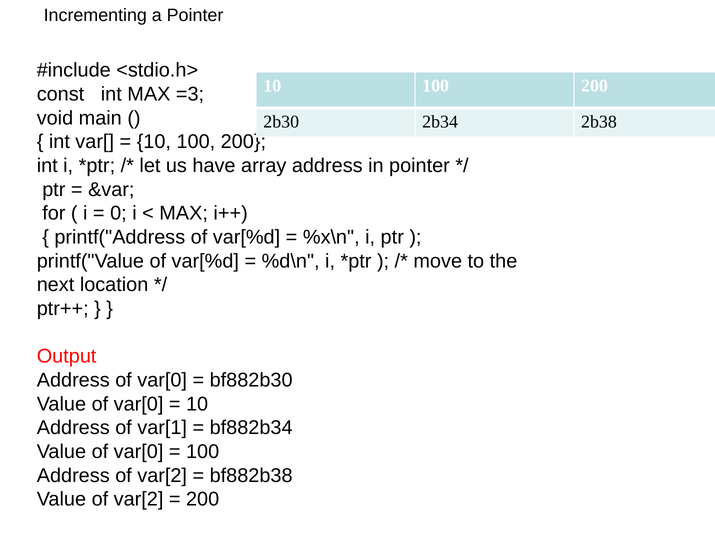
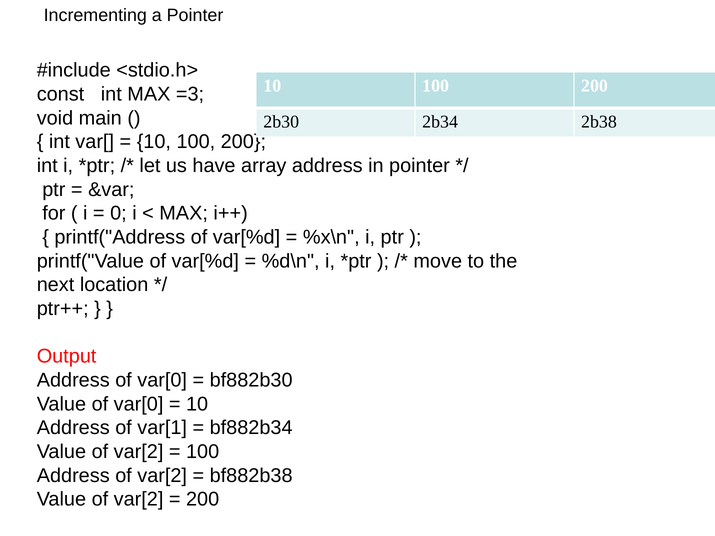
var[0 at (139, 452): var[0 -> var[2
